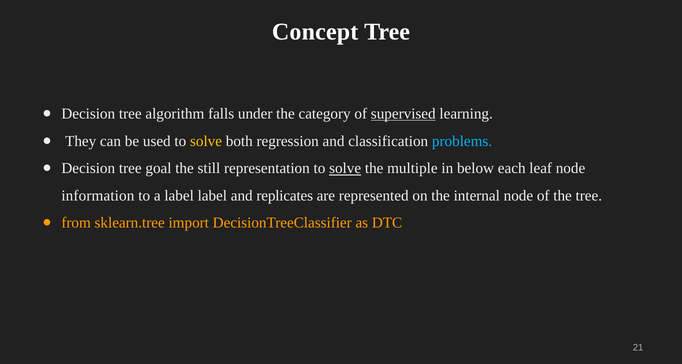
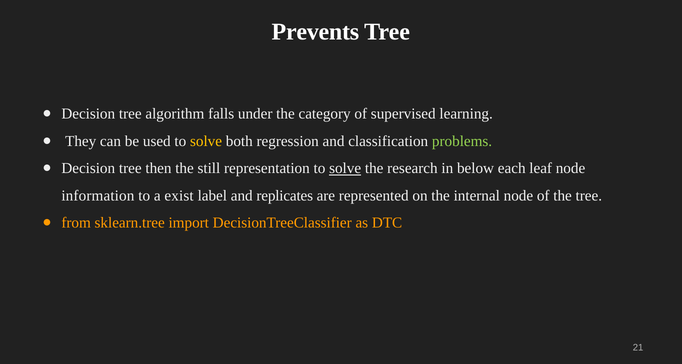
Concept: Concept -> Prevents
supervised underline: present -> none
problems colour: light blue -> light green
goal: goal -> then
multiple: multiple -> research
a label: label -> exist
